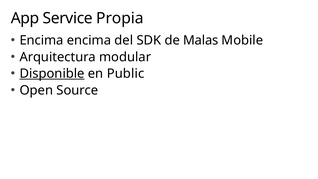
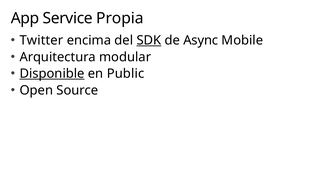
Encima at (42, 40): Encima -> Twitter
SDK underline: none -> present
Malas: Malas -> Async
